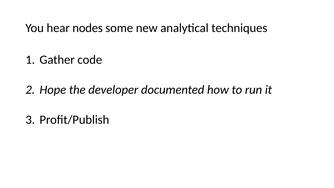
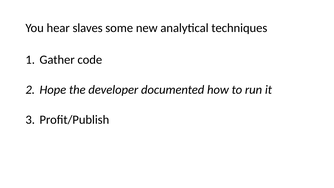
nodes: nodes -> slaves
